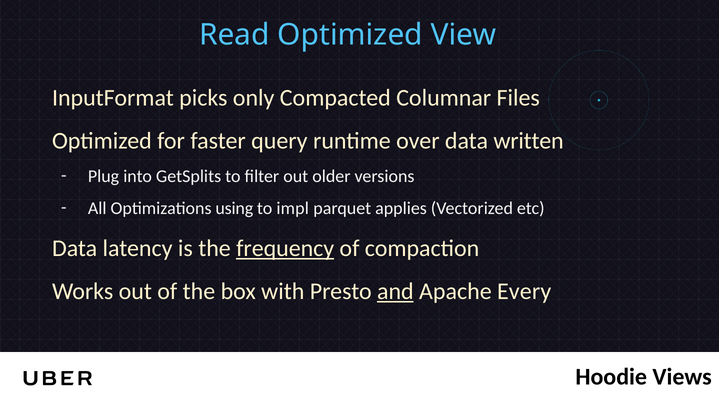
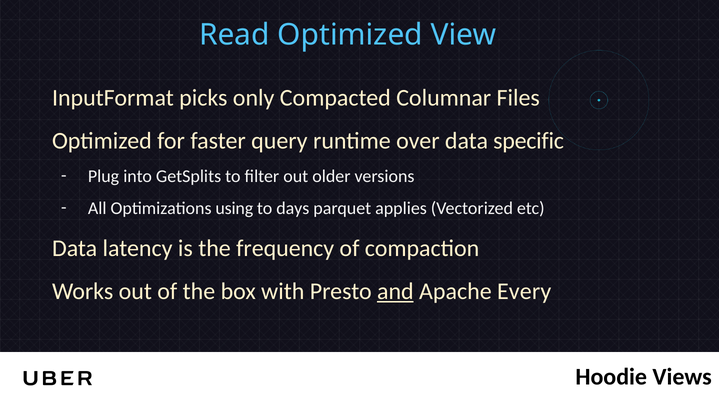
written: written -> specific
impl: impl -> days
frequency underline: present -> none
